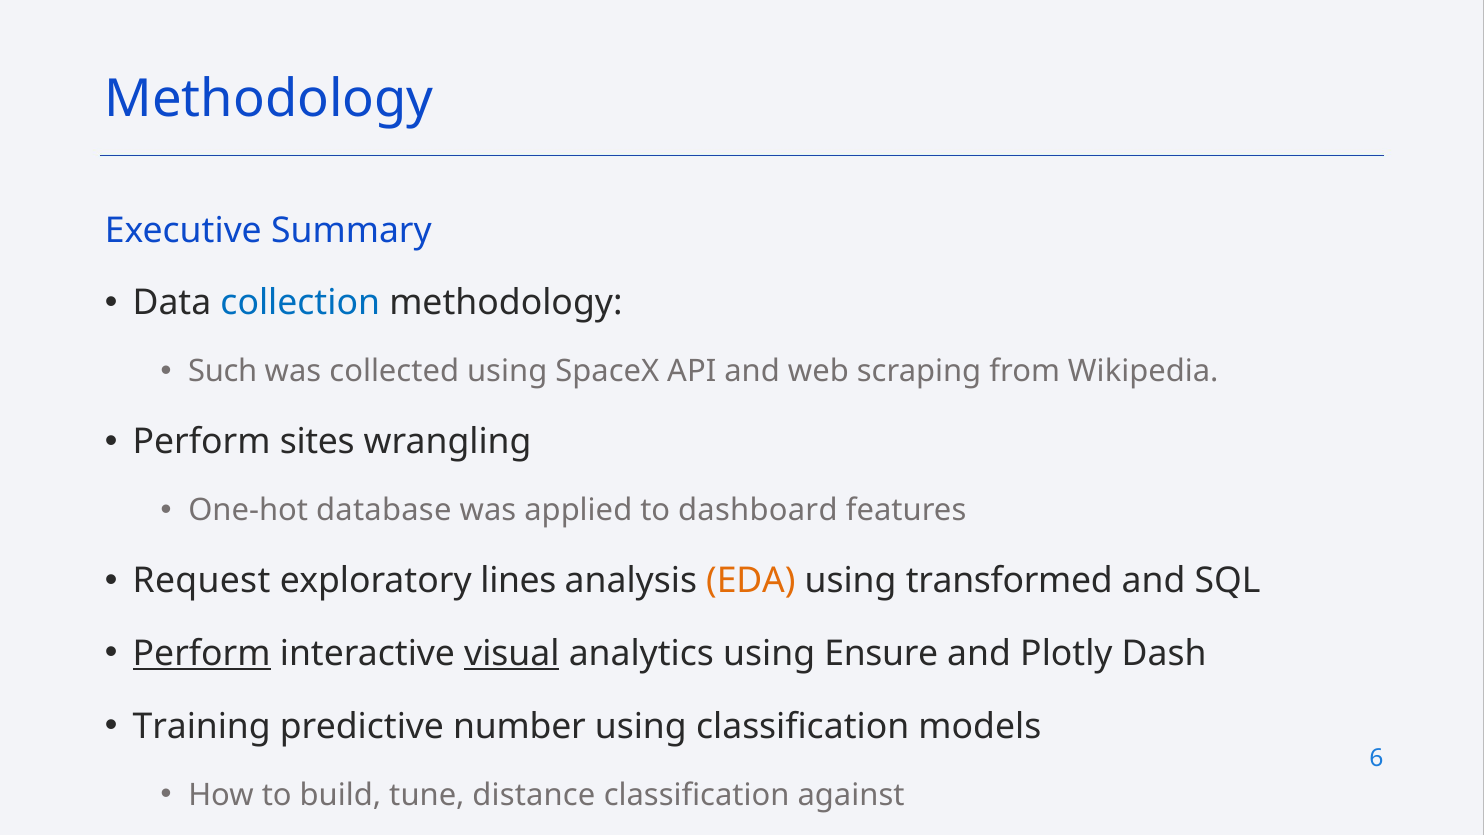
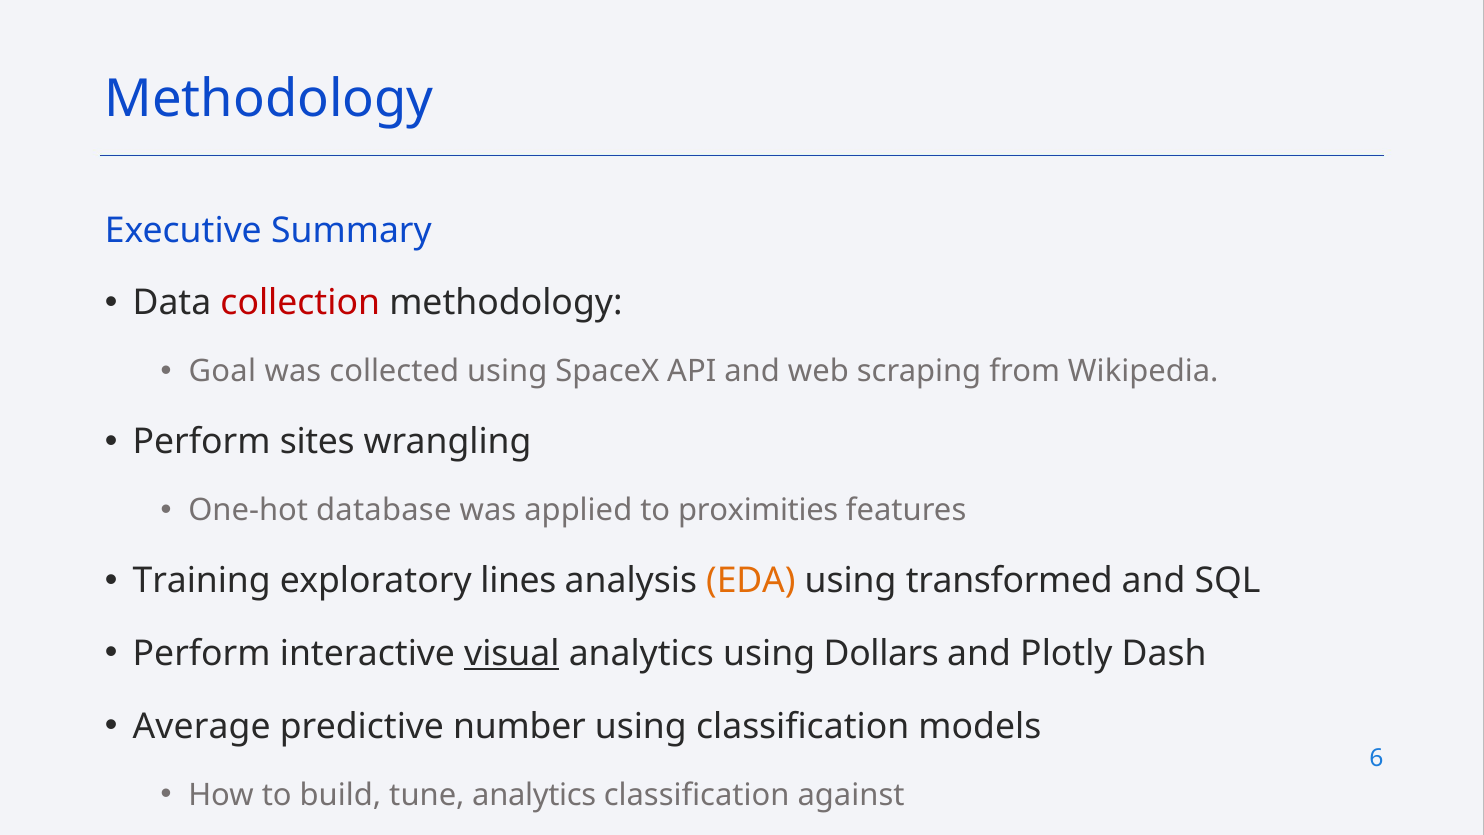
collection colour: blue -> red
Such: Such -> Goal
dashboard: dashboard -> proximities
Request: Request -> Training
Perform at (202, 654) underline: present -> none
Ensure: Ensure -> Dollars
Training: Training -> Average
tune distance: distance -> analytics
